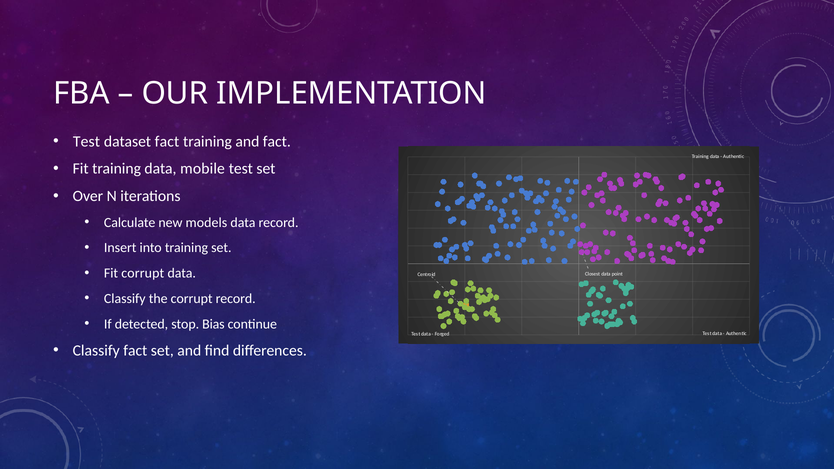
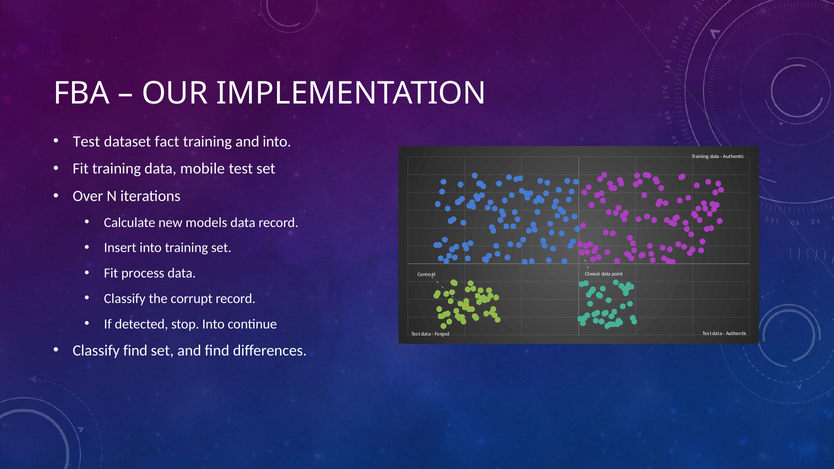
and fact: fact -> into
Fit corrupt: corrupt -> process
stop Bias: Bias -> Into
Classify fact: fact -> find
